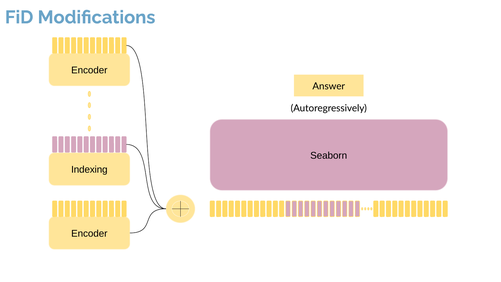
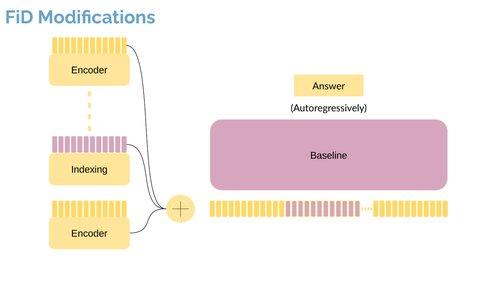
Seaborn: Seaborn -> Baseline
